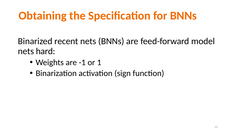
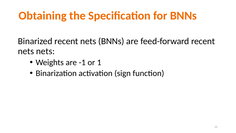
feed-forward model: model -> recent
nets hard: hard -> nets
